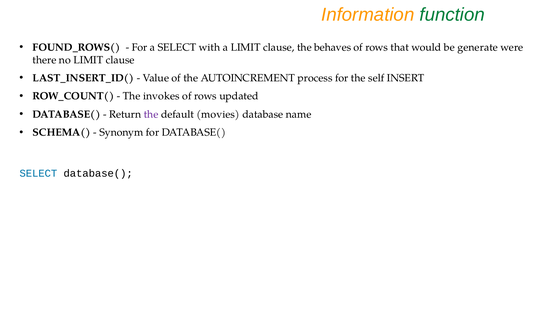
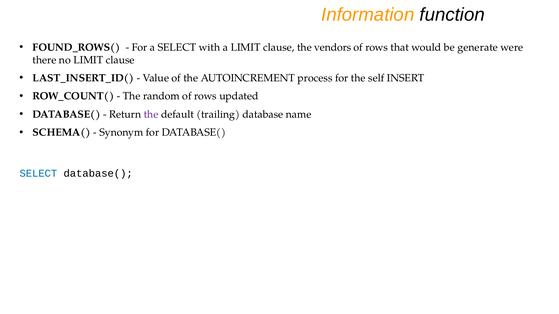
function colour: green -> black
behaves: behaves -> vendors
invokes: invokes -> random
movies: movies -> trailing
